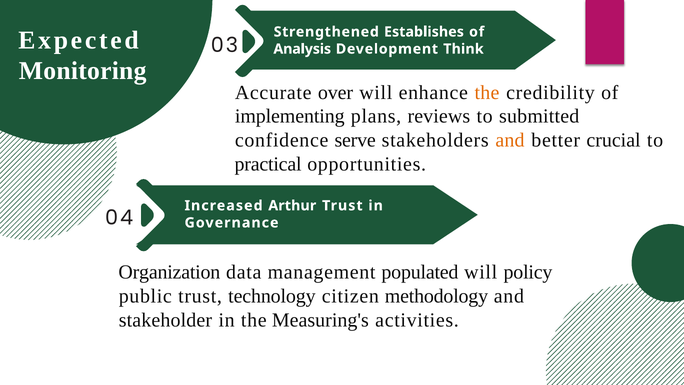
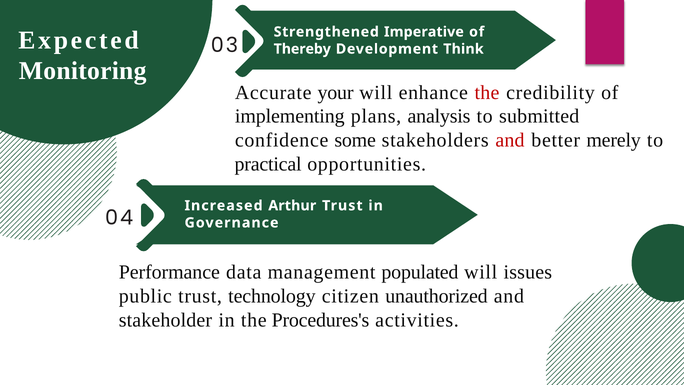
Establishes: Establishes -> Imperative
Analysis: Analysis -> Thereby
over: over -> your
the at (487, 92) colour: orange -> red
reviews: reviews -> analysis
serve: serve -> some
and at (510, 140) colour: orange -> red
crucial: crucial -> merely
Organization: Organization -> Performance
policy: policy -> issues
methodology: methodology -> unauthorized
Measuring's: Measuring's -> Procedures's
